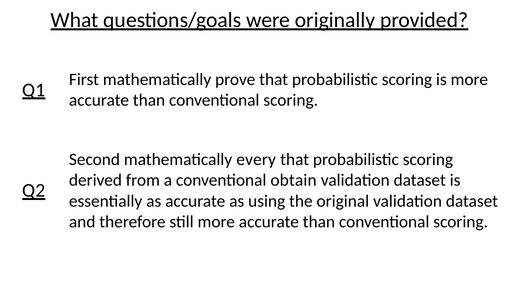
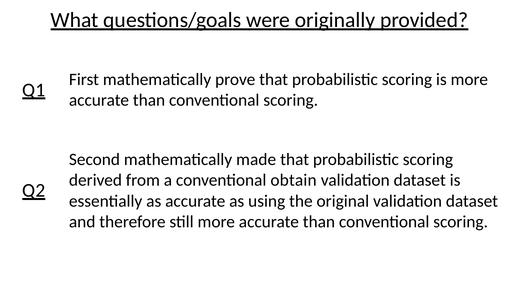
every: every -> made
